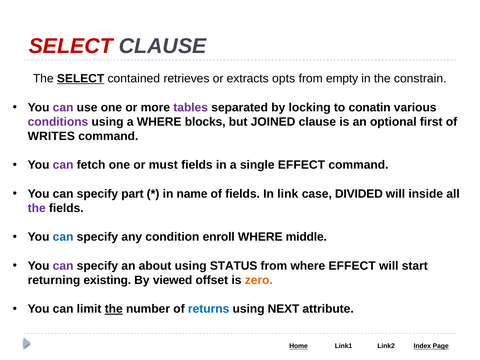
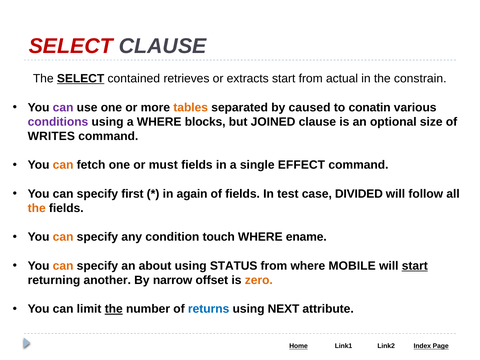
extracts opts: opts -> start
empty: empty -> actual
tables colour: purple -> orange
locking: locking -> caused
first: first -> size
can at (63, 165) colour: purple -> orange
part: part -> first
name: name -> again
link: link -> test
inside: inside -> follow
the at (37, 208) colour: purple -> orange
can at (63, 237) colour: blue -> orange
enroll: enroll -> touch
middle: middle -> ename
can at (63, 266) colour: purple -> orange
where EFFECT: EFFECT -> MOBILE
start at (415, 266) underline: none -> present
existing: existing -> another
viewed: viewed -> narrow
